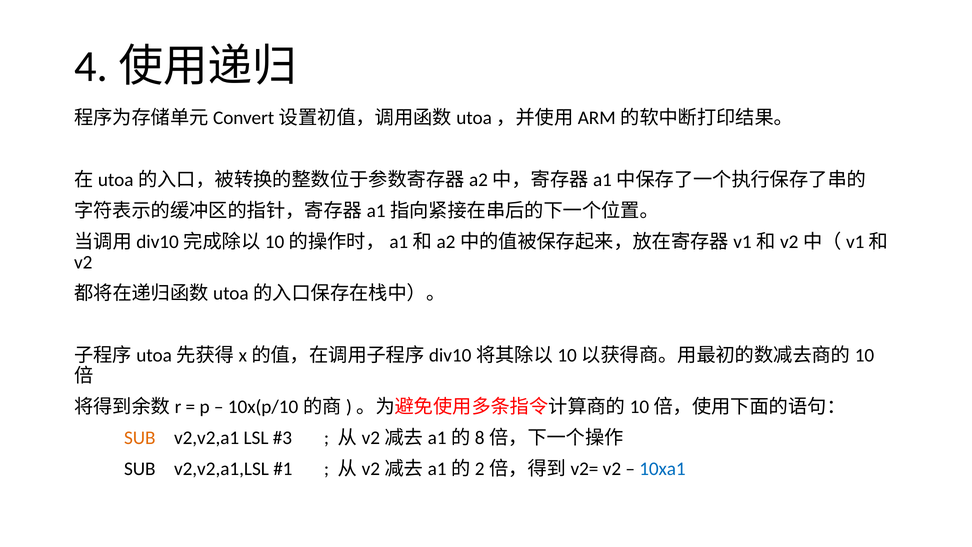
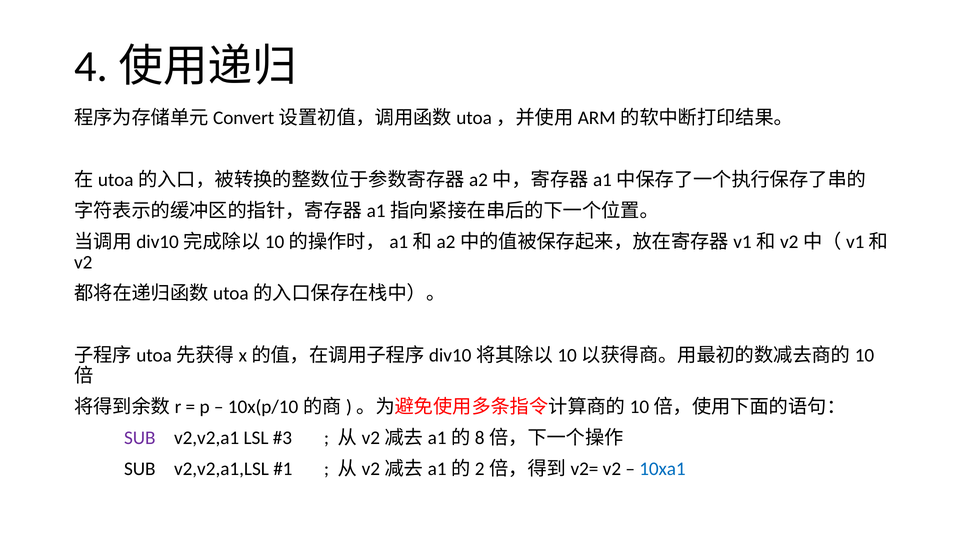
SUB at (140, 438) colour: orange -> purple
